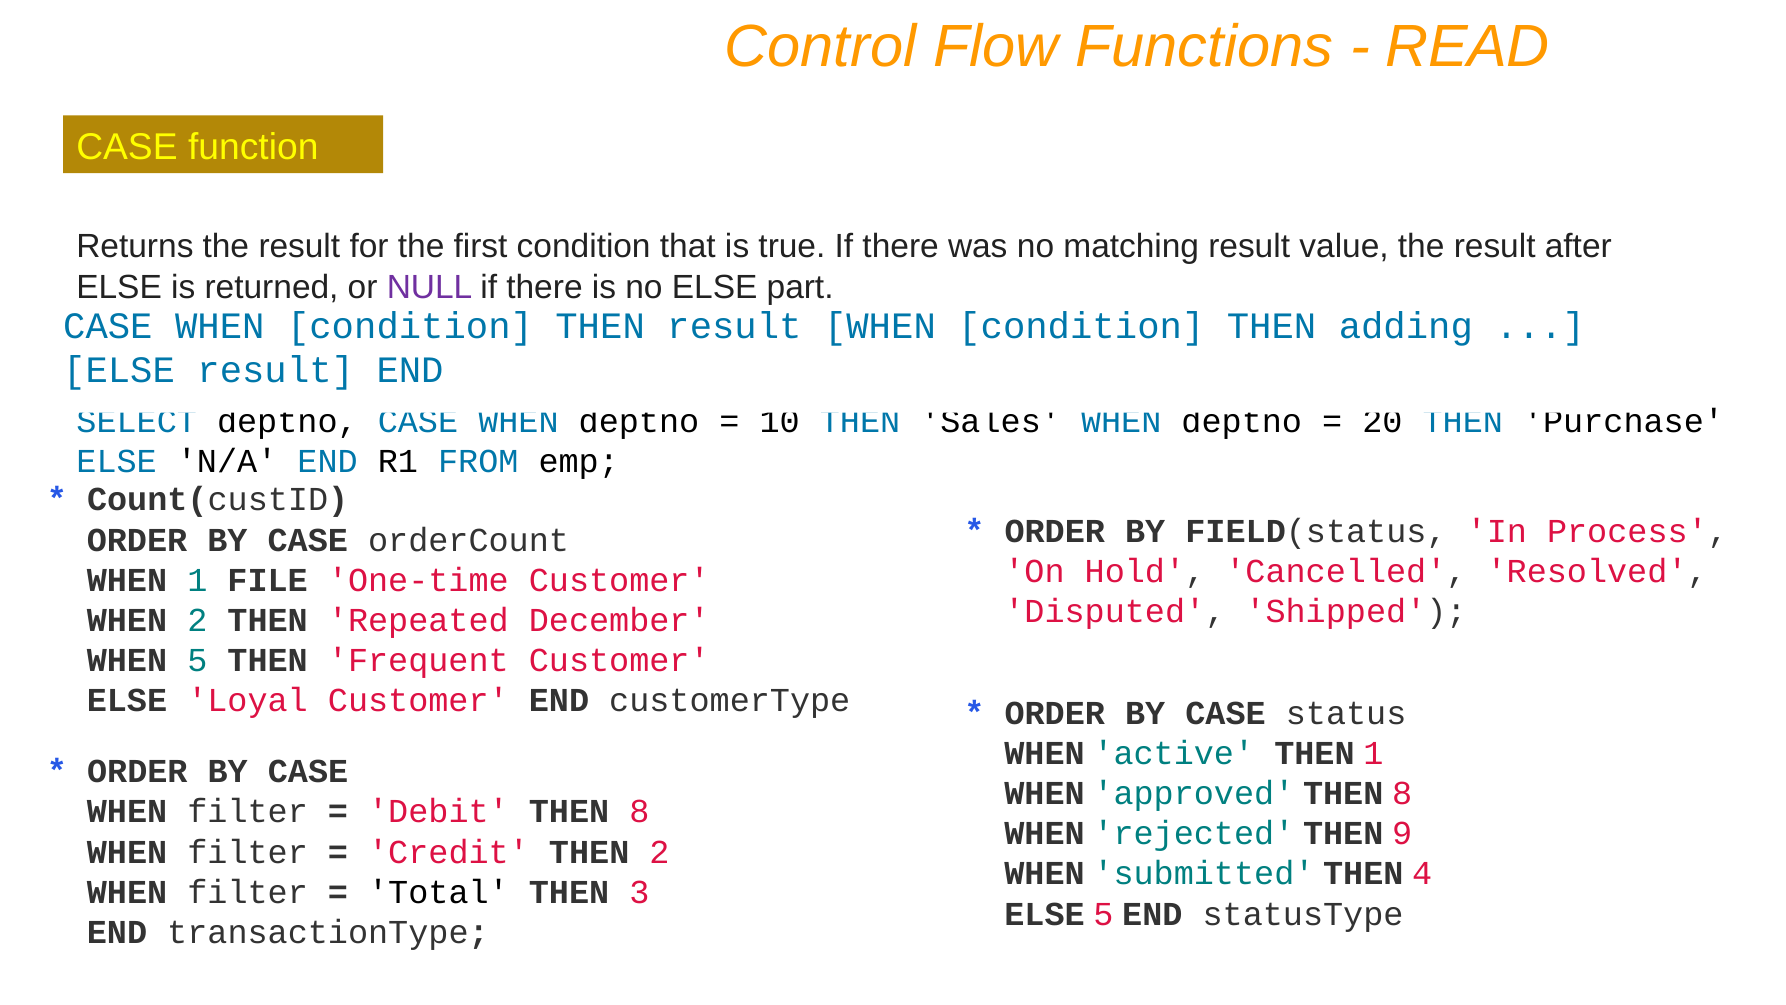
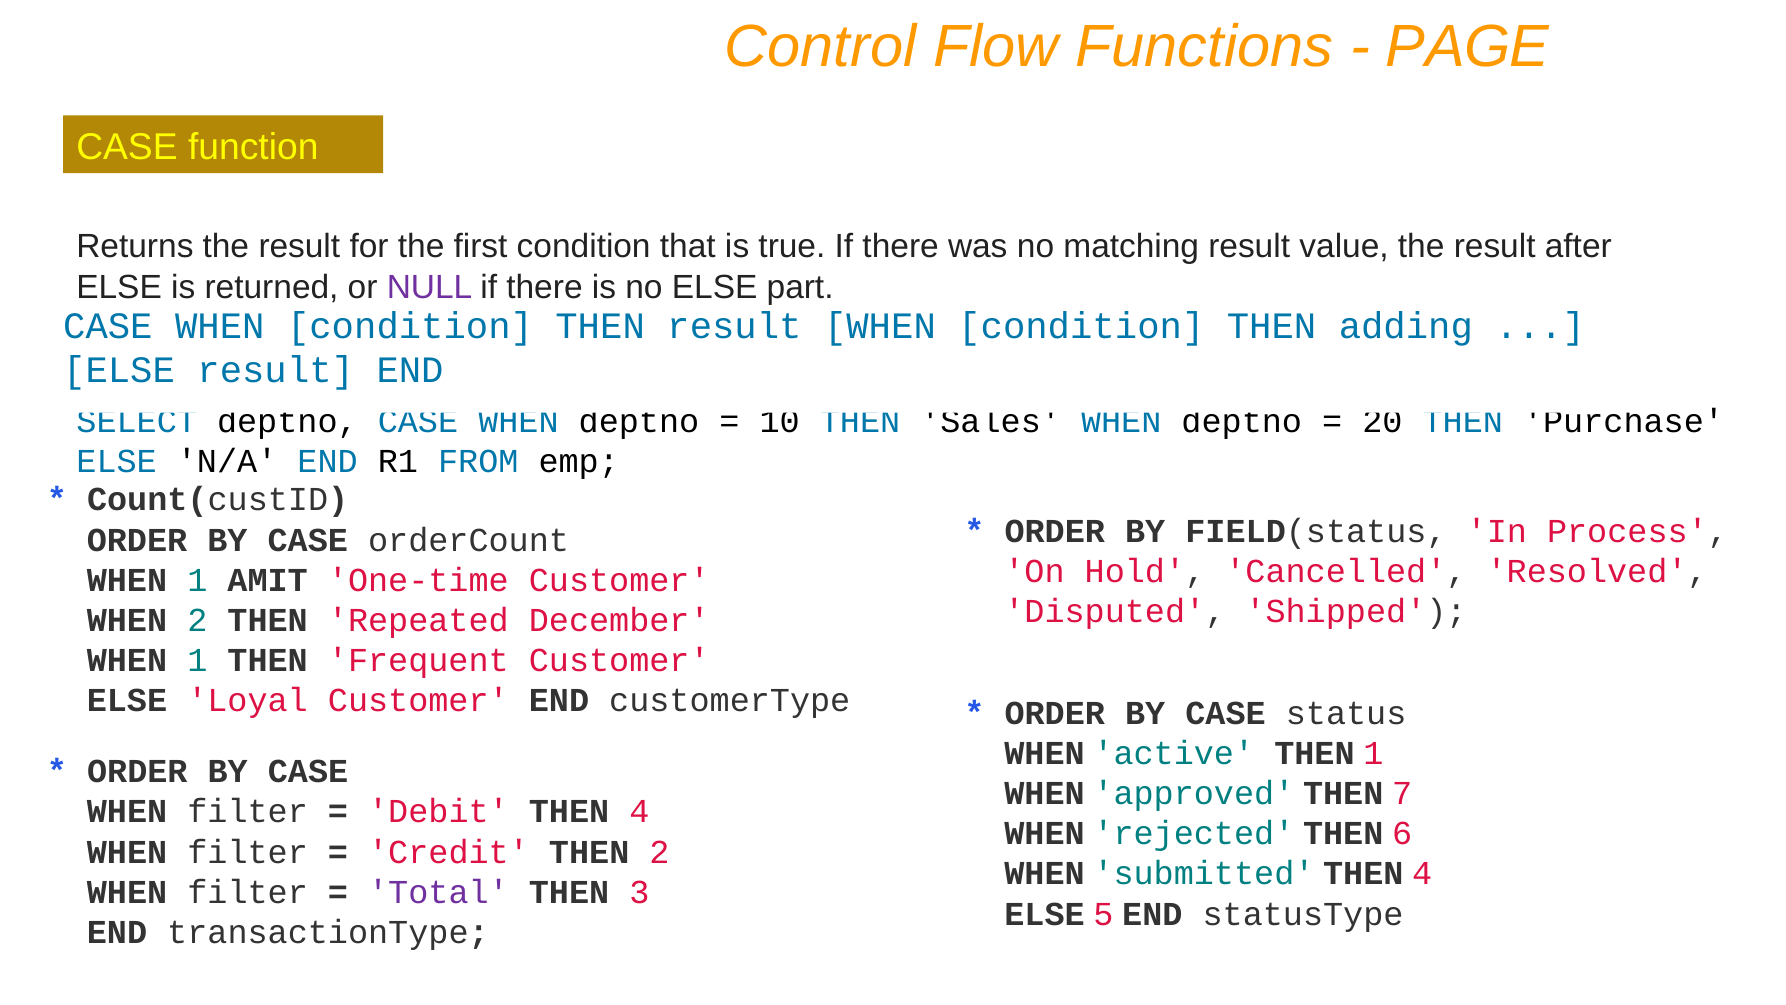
READ: READ -> PAGE
FILE: FILE -> AMIT
5 at (197, 660): 5 -> 1
approved THEN 8: 8 -> 7
Debit THEN 8: 8 -> 4
9: 9 -> 6
Total colour: black -> purple
